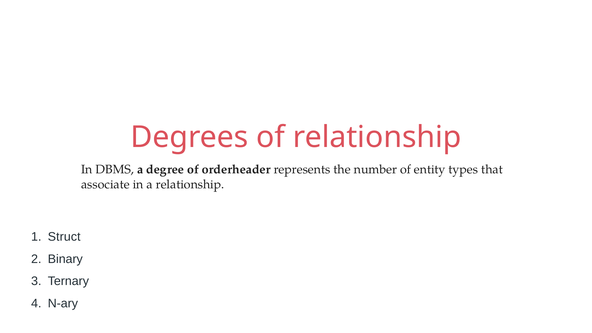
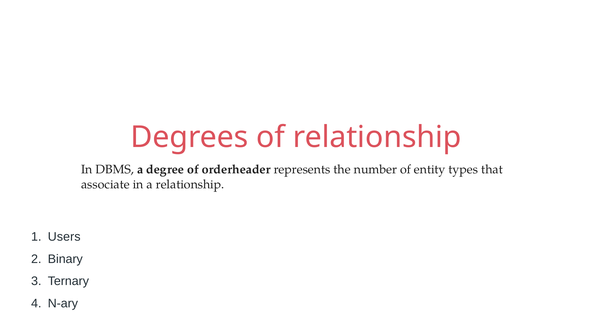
Struct: Struct -> Users
